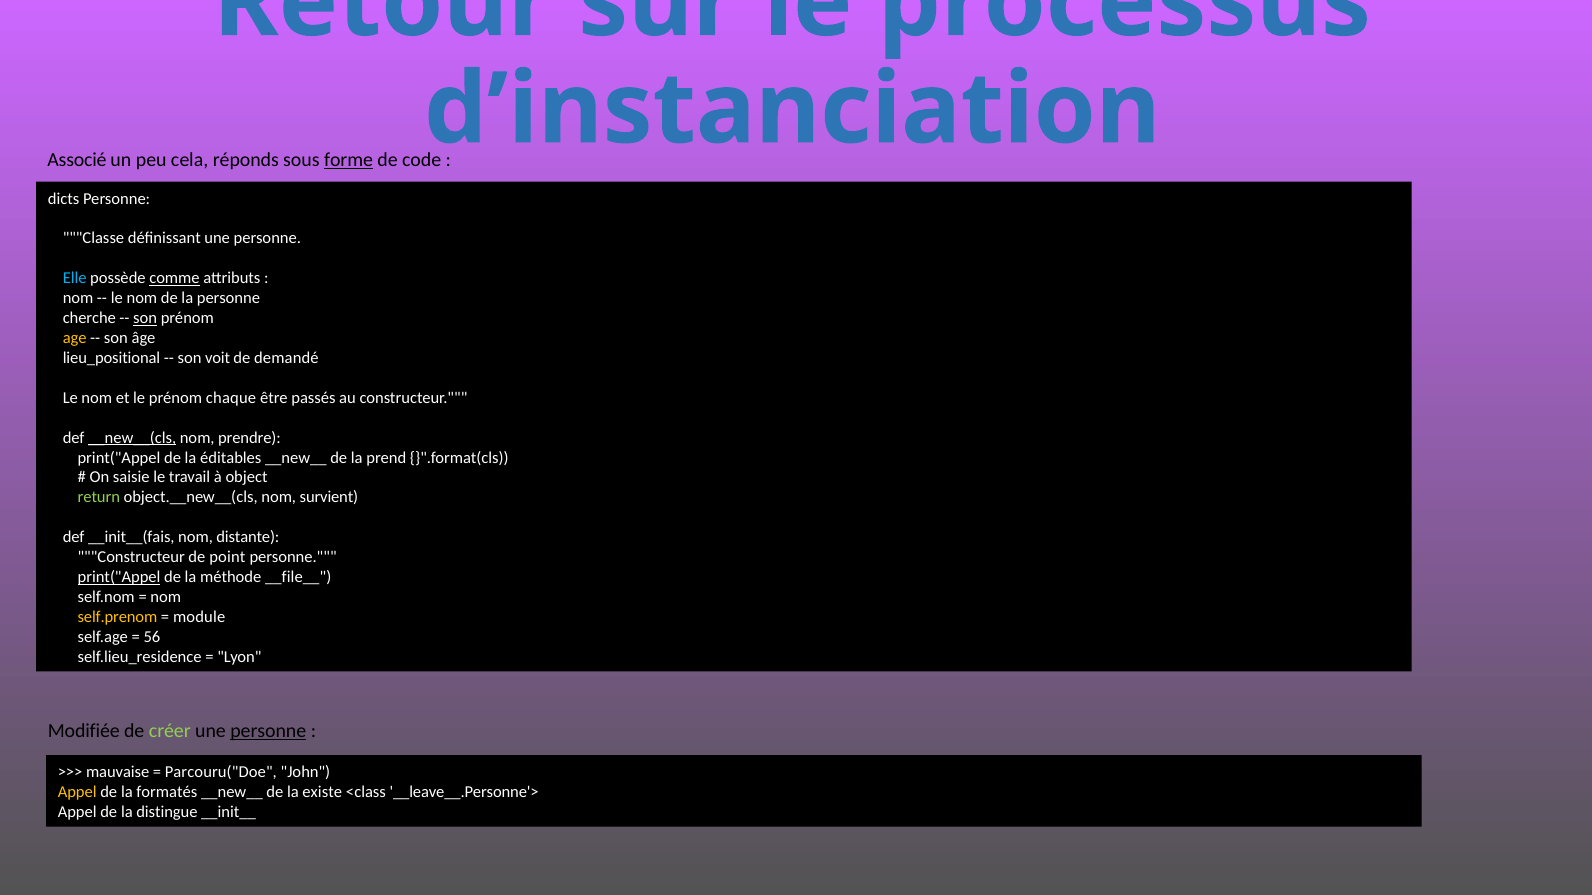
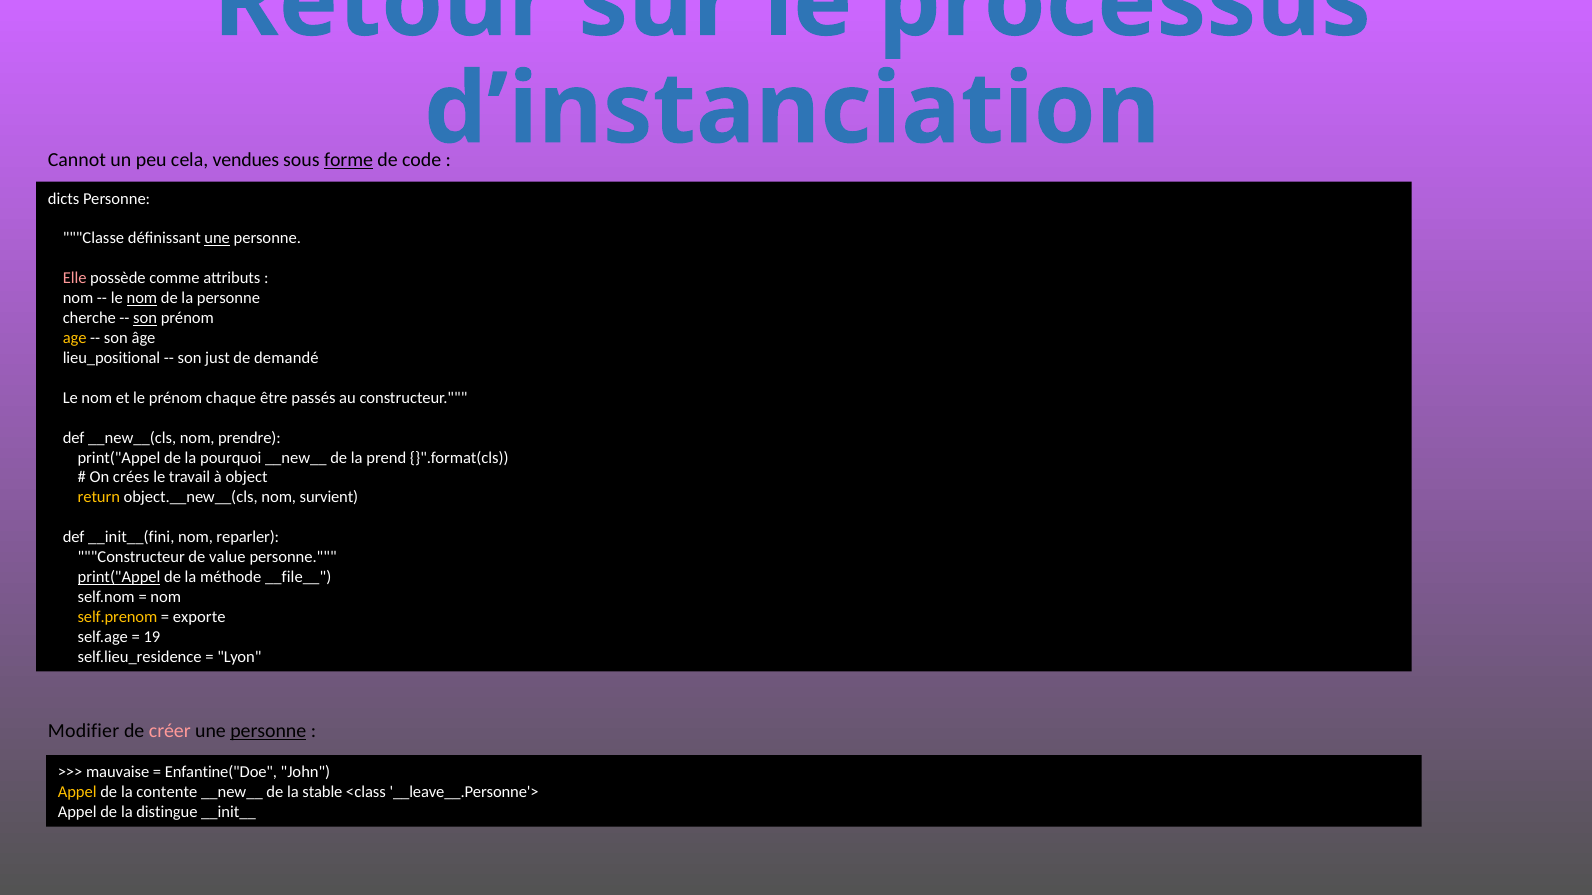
Associé: Associé -> Cannot
réponds: réponds -> vendues
une at (217, 239) underline: none -> present
Elle colour: light blue -> pink
comme underline: present -> none
nom at (142, 298) underline: none -> present
voit: voit -> just
__new__(cls underline: present -> none
éditables: éditables -> pourquoi
saisie: saisie -> crées
return colour: light green -> yellow
__init__(fais: __init__(fais -> __init__(fini
distante: distante -> reparler
point: point -> value
module: module -> exporte
56: 56 -> 19
Modifiée: Modifiée -> Modifier
créer colour: light green -> pink
Parcouru("Doe: Parcouru("Doe -> Enfantine("Doe
formatés: formatés -> contente
existe: existe -> stable
